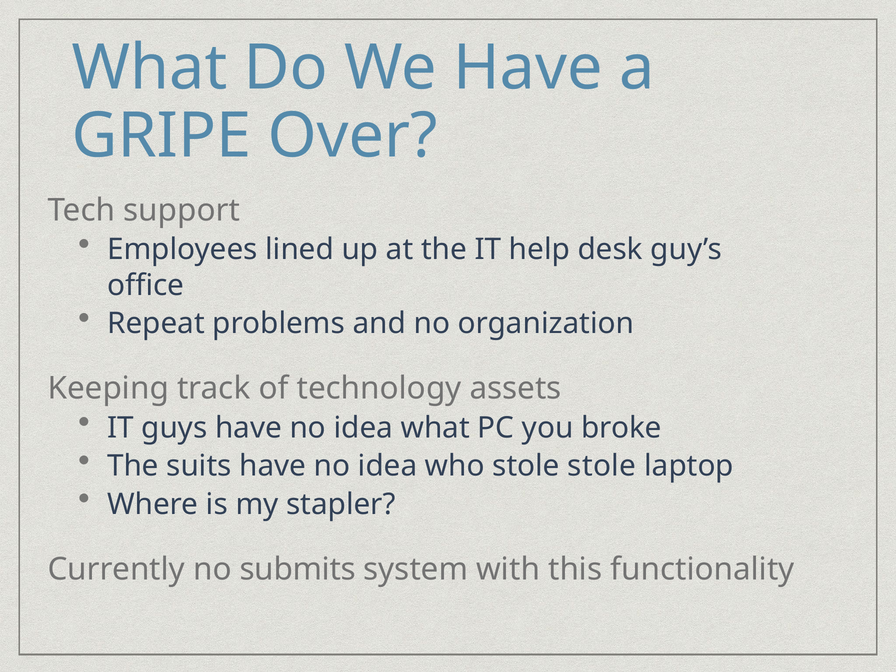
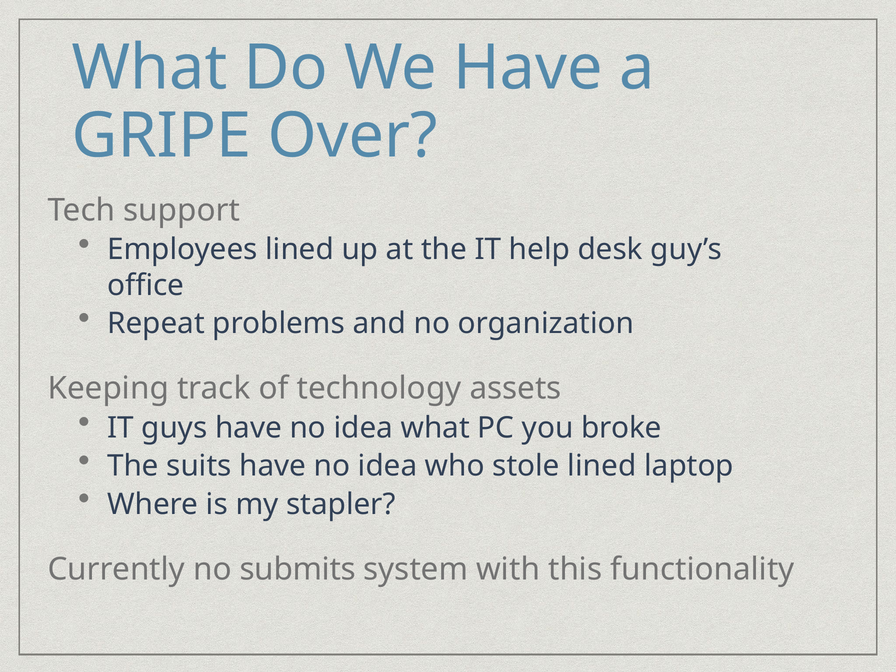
stole stole: stole -> lined
